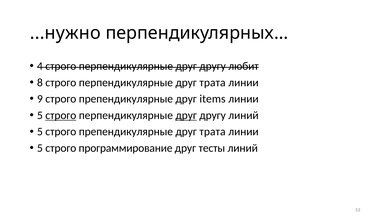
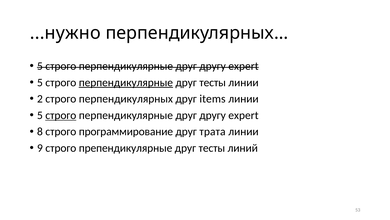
4 at (40, 66): 4 -> 5
любит at (244, 66): любит -> expert
8 at (40, 82): 8 -> 5
перпендикулярные at (126, 82) underline: none -> present
трата at (213, 82): трата -> тесты
9: 9 -> 2
препендикулярные at (126, 99): препендикулярные -> перпендикулярных
друг at (186, 115) underline: present -> none
линий at (243, 115): линий -> expert
5 at (40, 131): 5 -> 8
препендикулярные at (126, 131): препендикулярные -> программирование
5 at (40, 148): 5 -> 9
программирование: программирование -> препендикулярные
